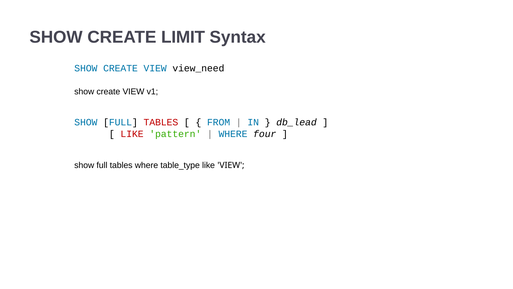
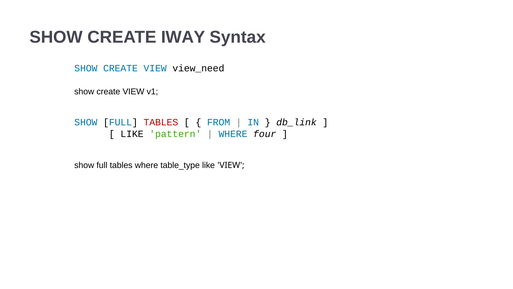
LIMIT: LIMIT -> IWAY
db_lead: db_lead -> db_link
LIKE at (132, 134) colour: red -> black
